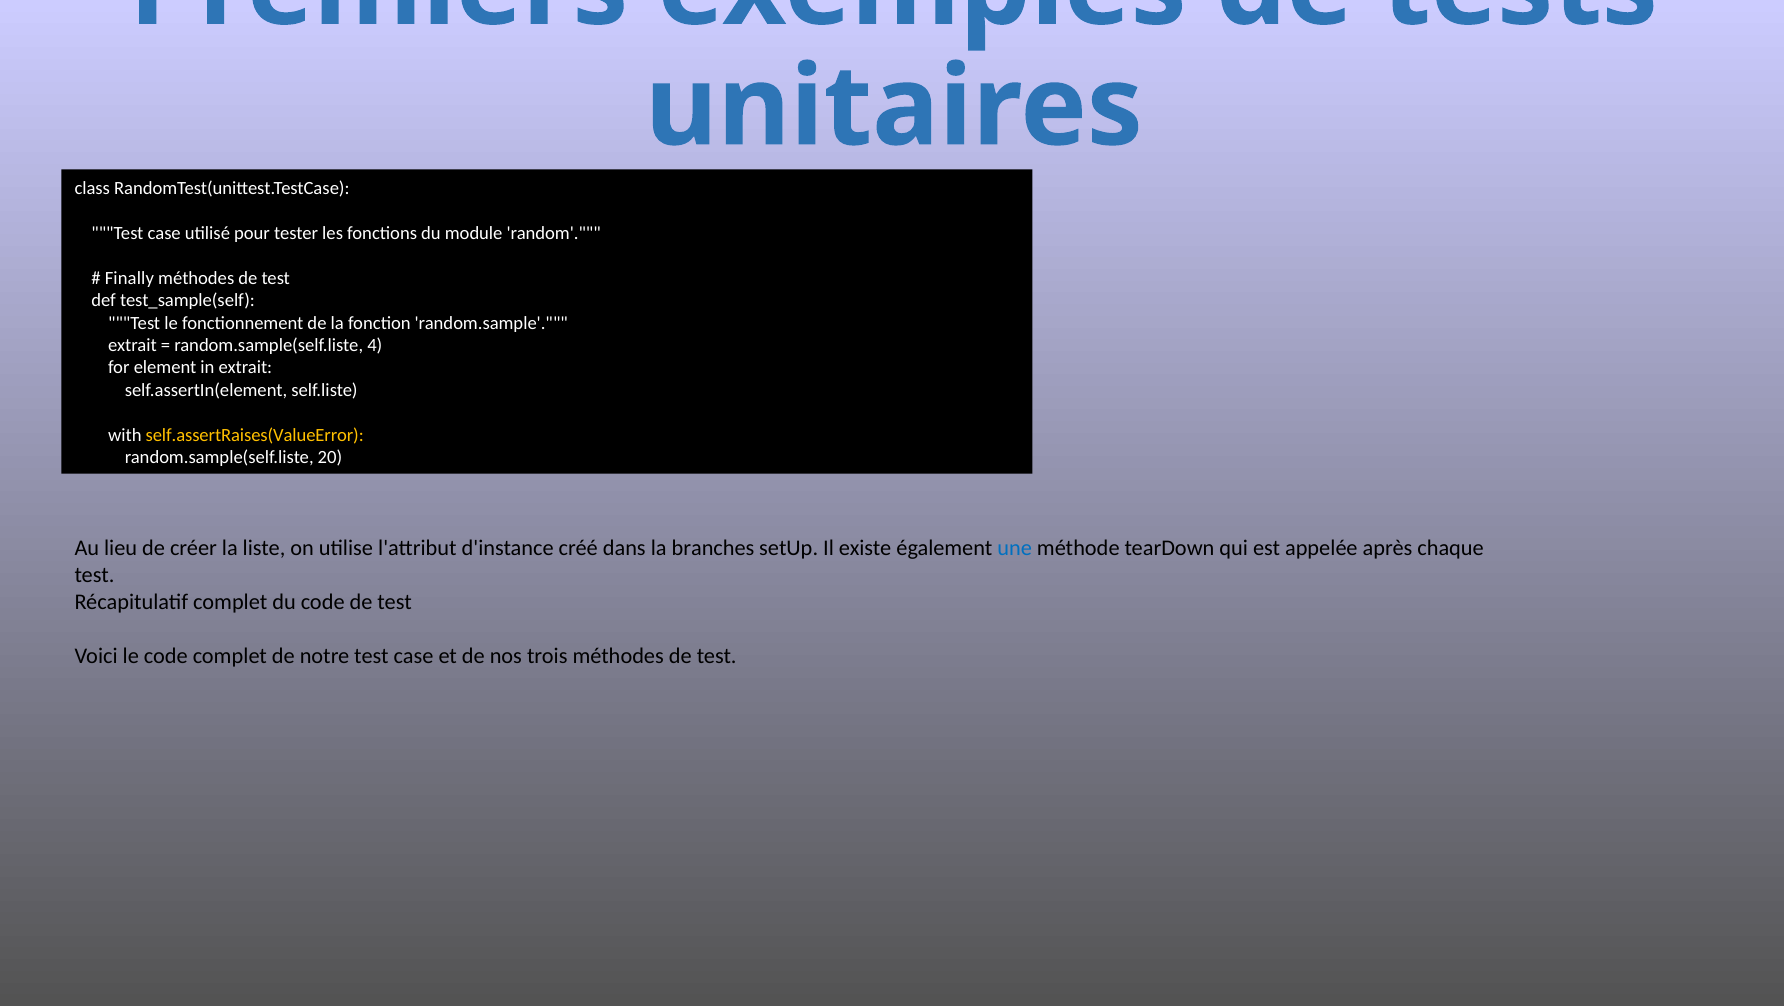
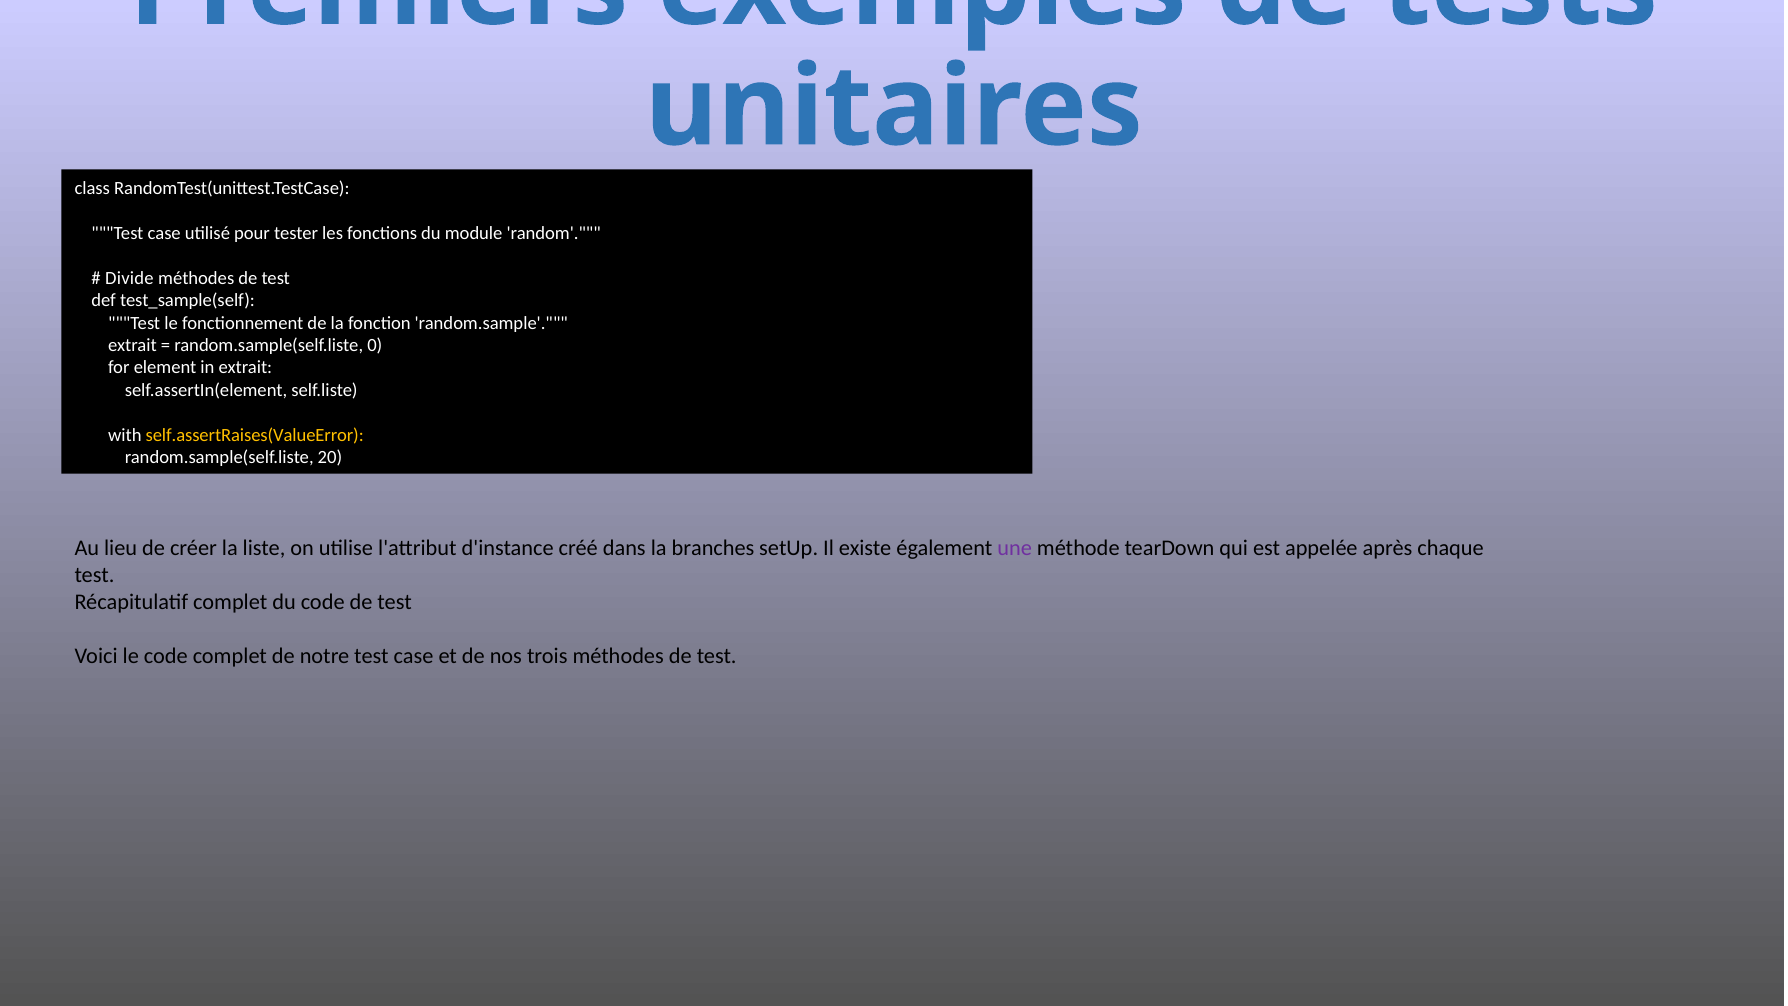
Finally: Finally -> Divide
4: 4 -> 0
une colour: blue -> purple
